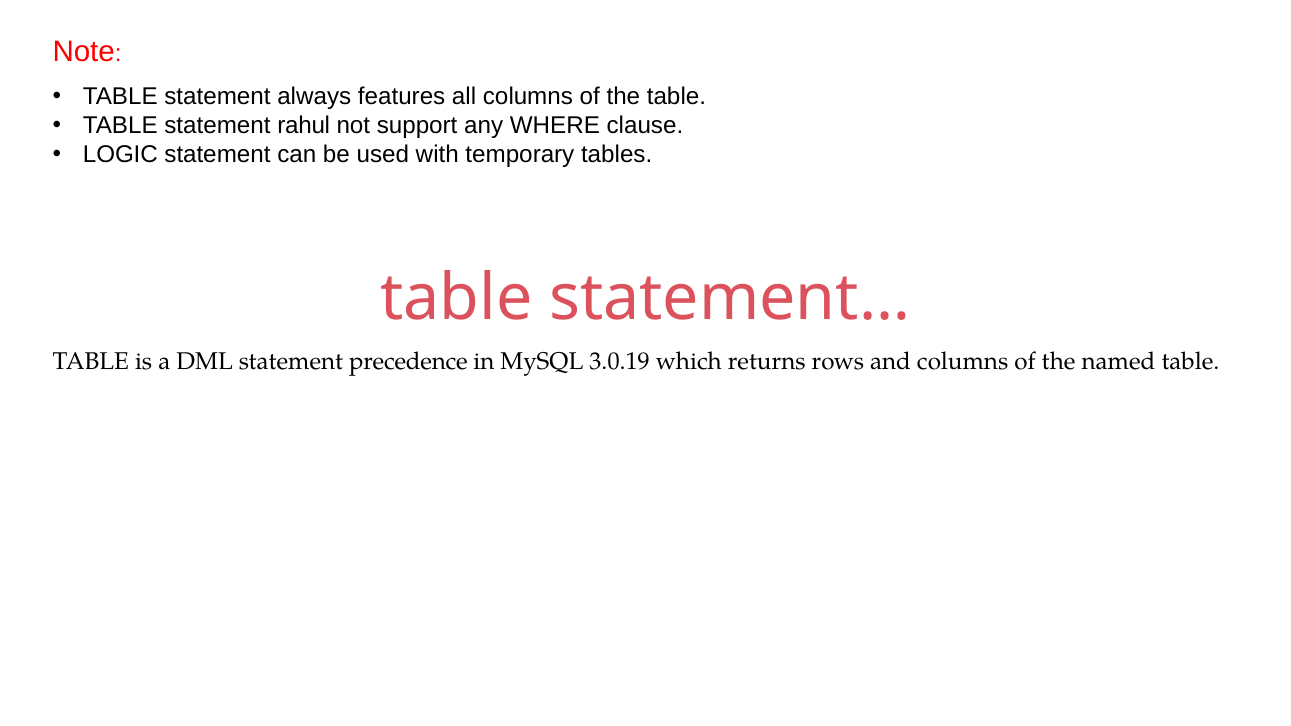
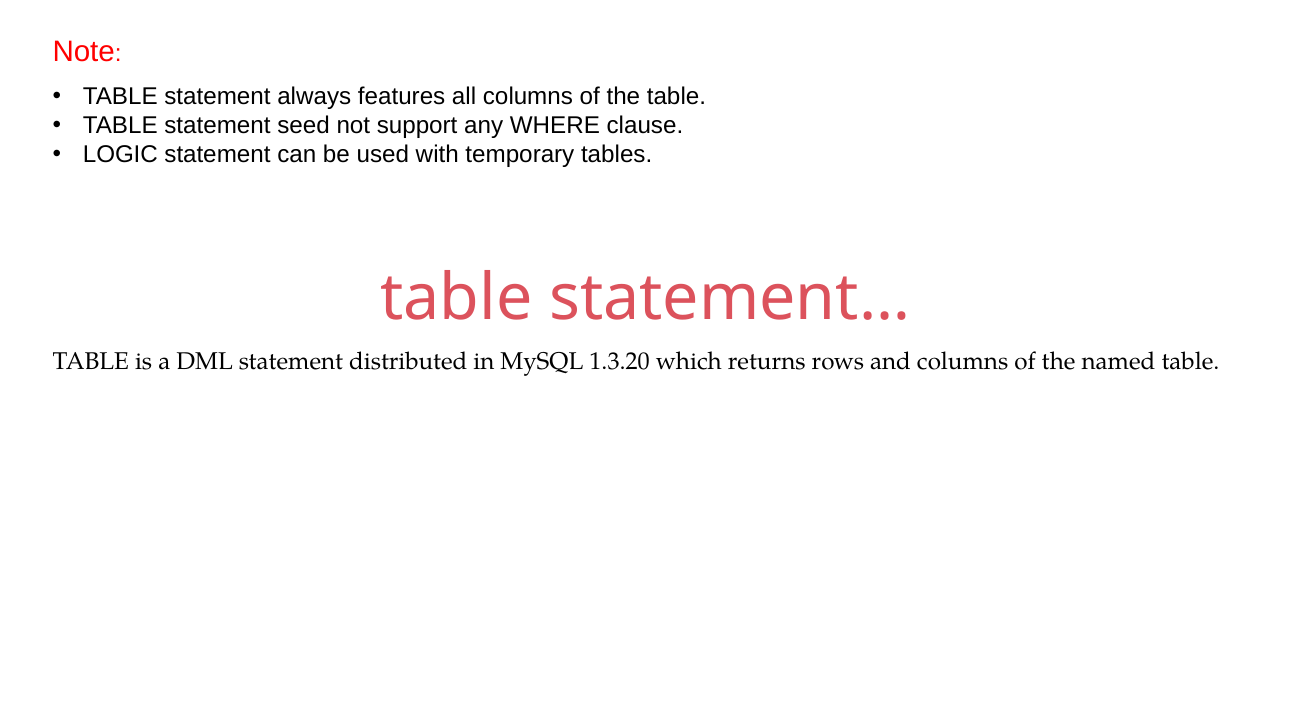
rahul: rahul -> seed
precedence: precedence -> distributed
3.0.19: 3.0.19 -> 1.3.20
